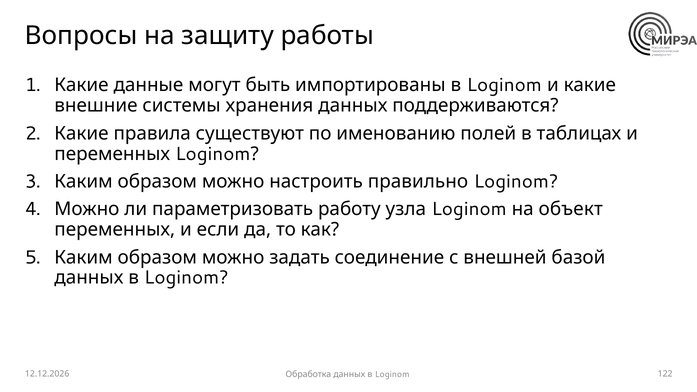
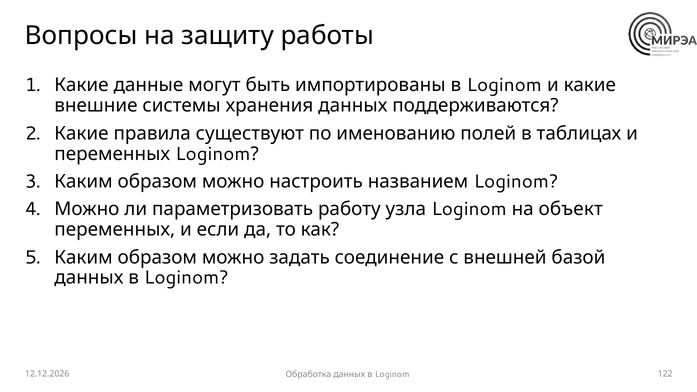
правильно: правильно -> названием
